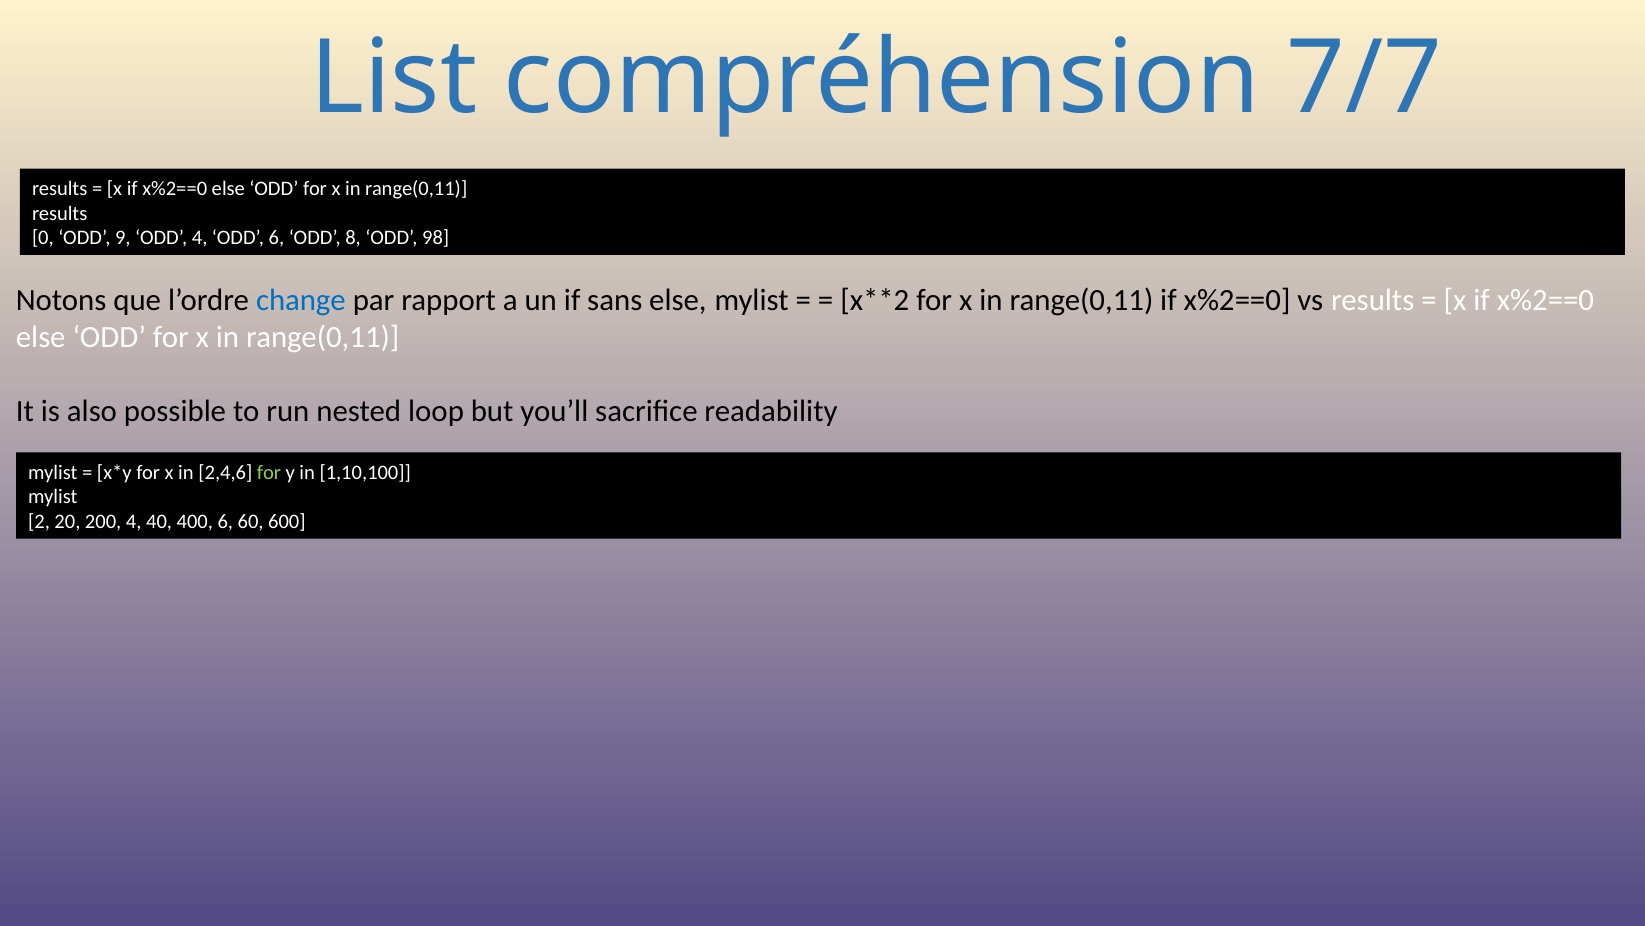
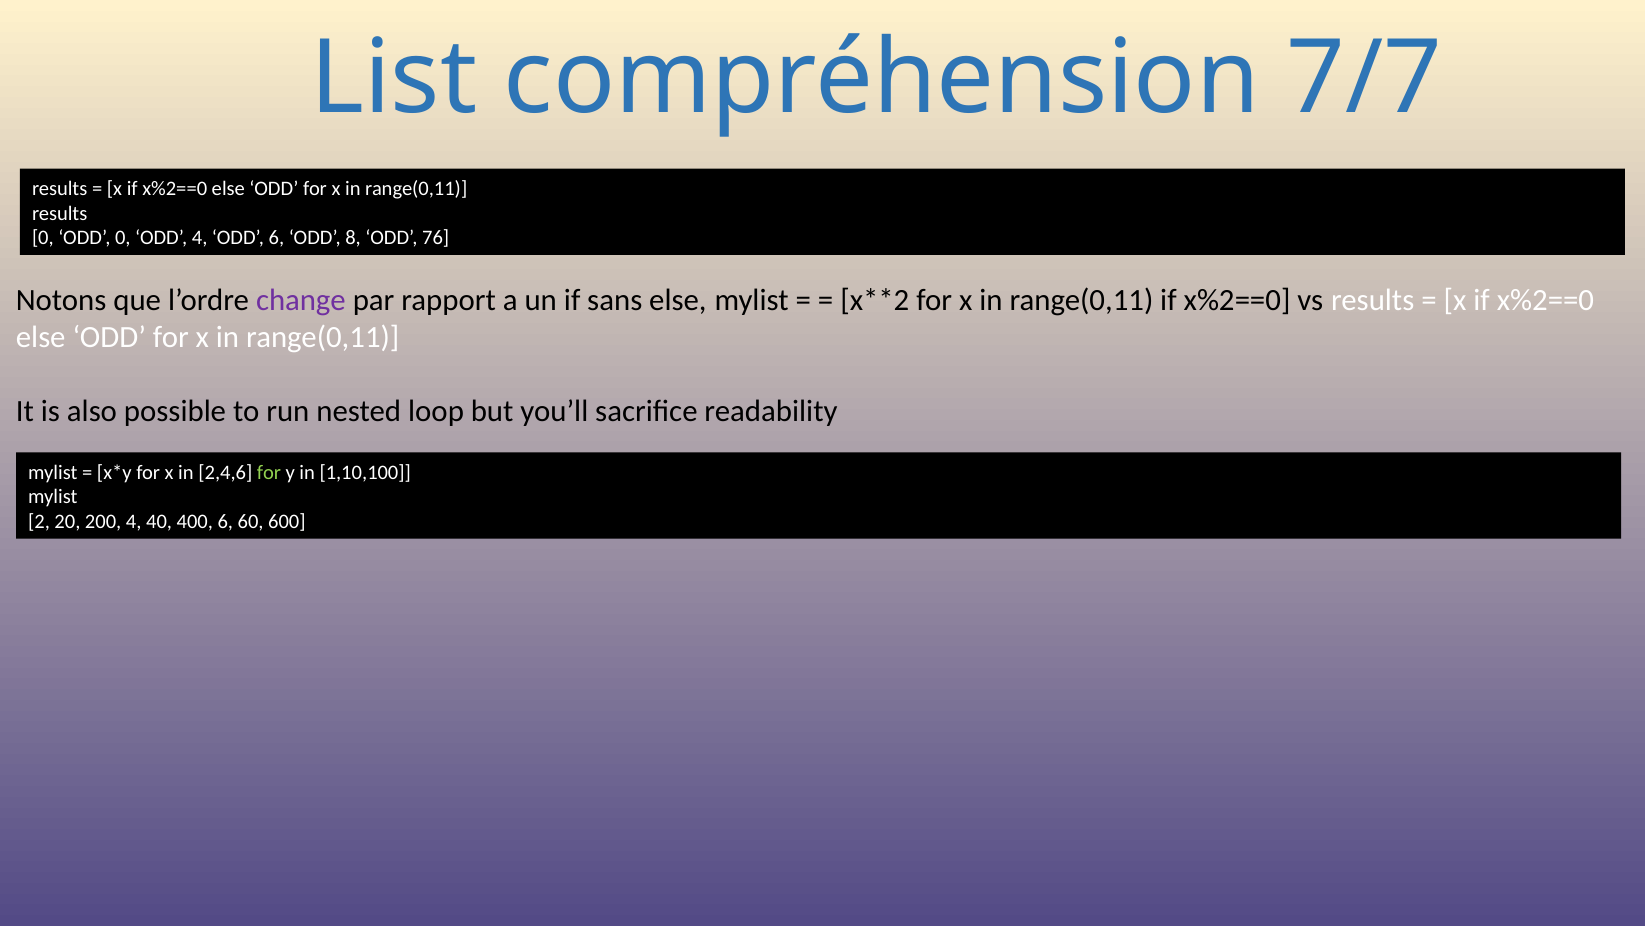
ODD 9: 9 -> 0
98: 98 -> 76
change colour: blue -> purple
